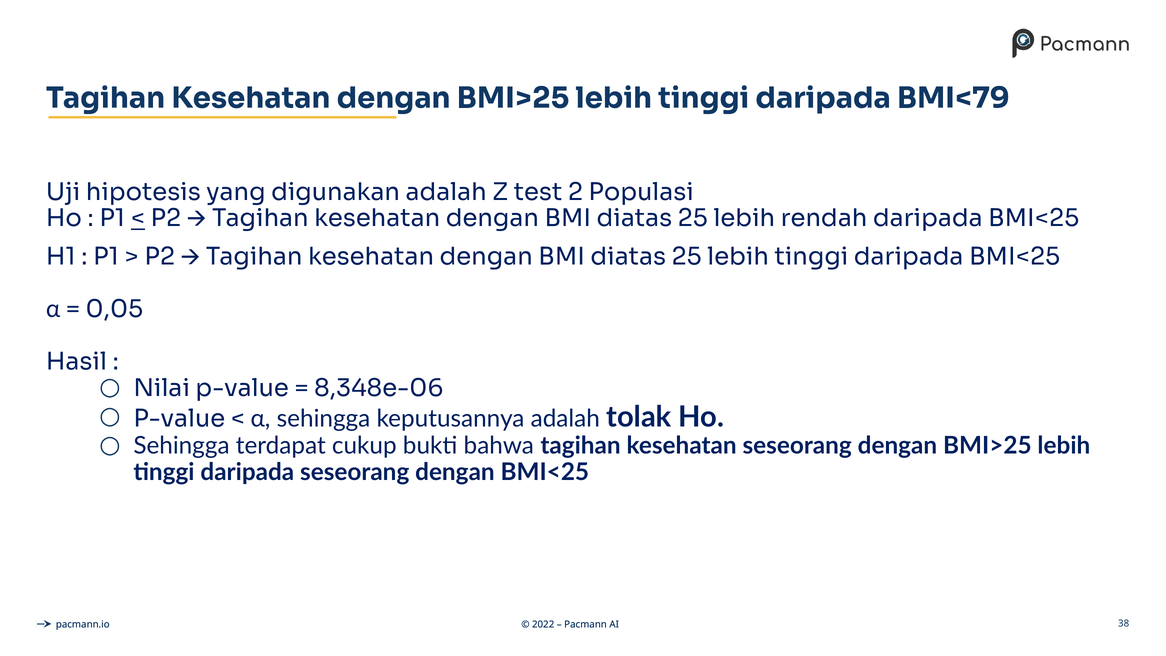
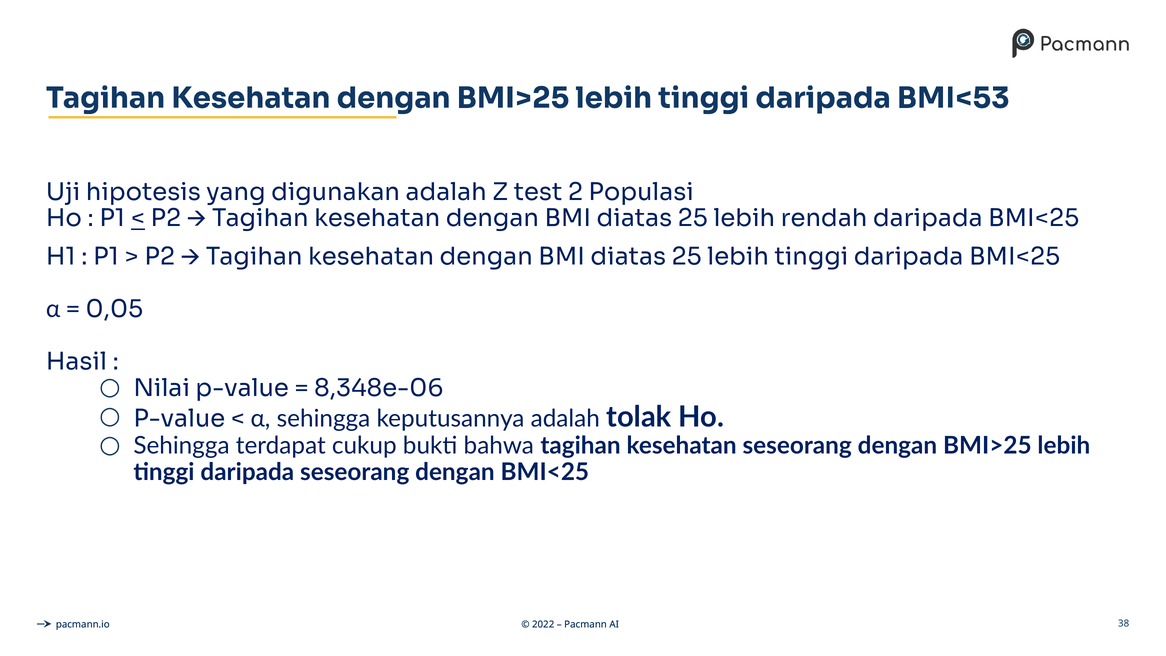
BMI<79: BMI<79 -> BMI<53
